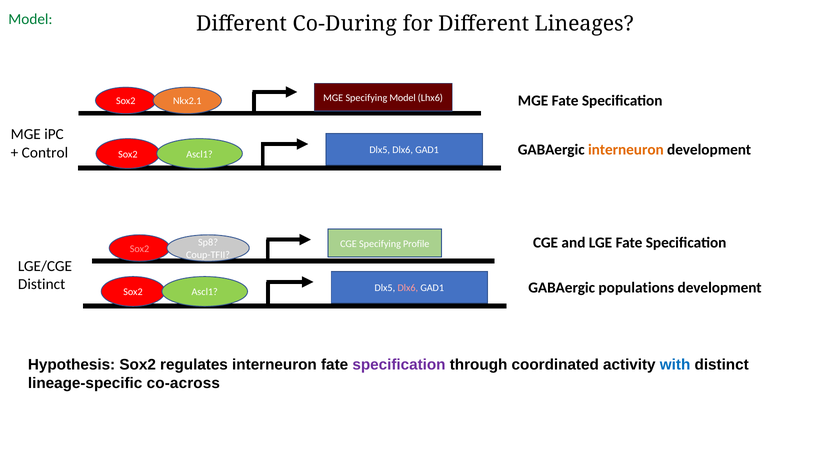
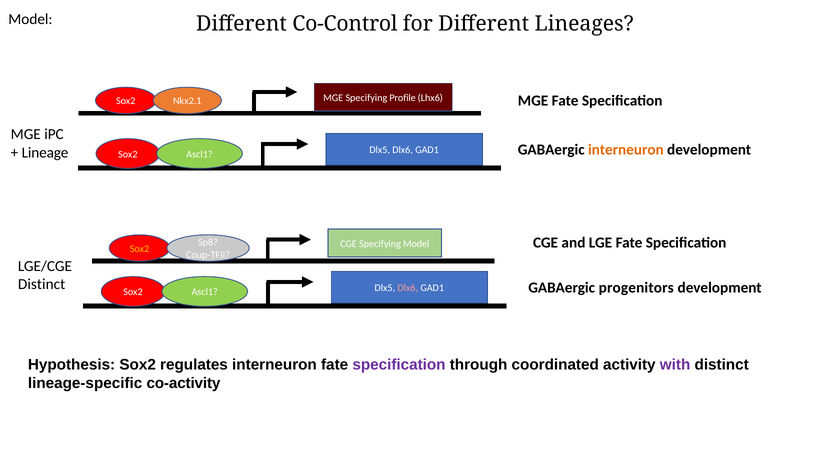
Model at (30, 19) colour: green -> black
Co-During: Co-During -> Co-Control
Specifying Model: Model -> Profile
Control: Control -> Lineage
Sox2 at (140, 249) colour: pink -> yellow
Specifying Profile: Profile -> Model
populations: populations -> progenitors
with colour: blue -> purple
co-across: co-across -> co-activity
